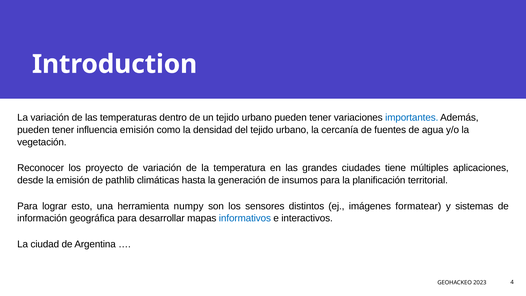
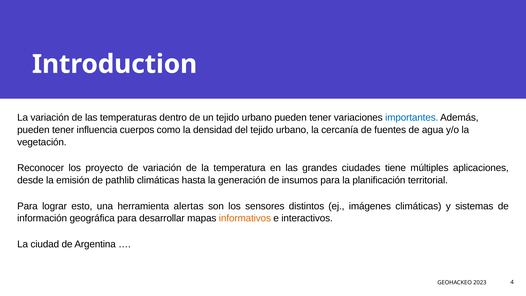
influencia emisión: emisión -> cuerpos
numpy: numpy -> alertas
imágenes formatear: formatear -> climáticas
informativos colour: blue -> orange
